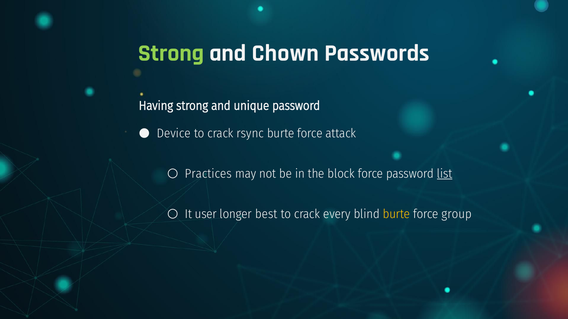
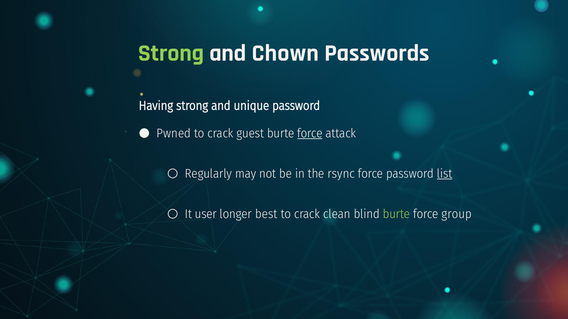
Device: Device -> Pwned
rsync: rsync -> guest
force at (310, 134) underline: none -> present
Practices: Practices -> Regularly
block: block -> rsync
every: every -> clean
burte at (396, 214) colour: yellow -> light green
